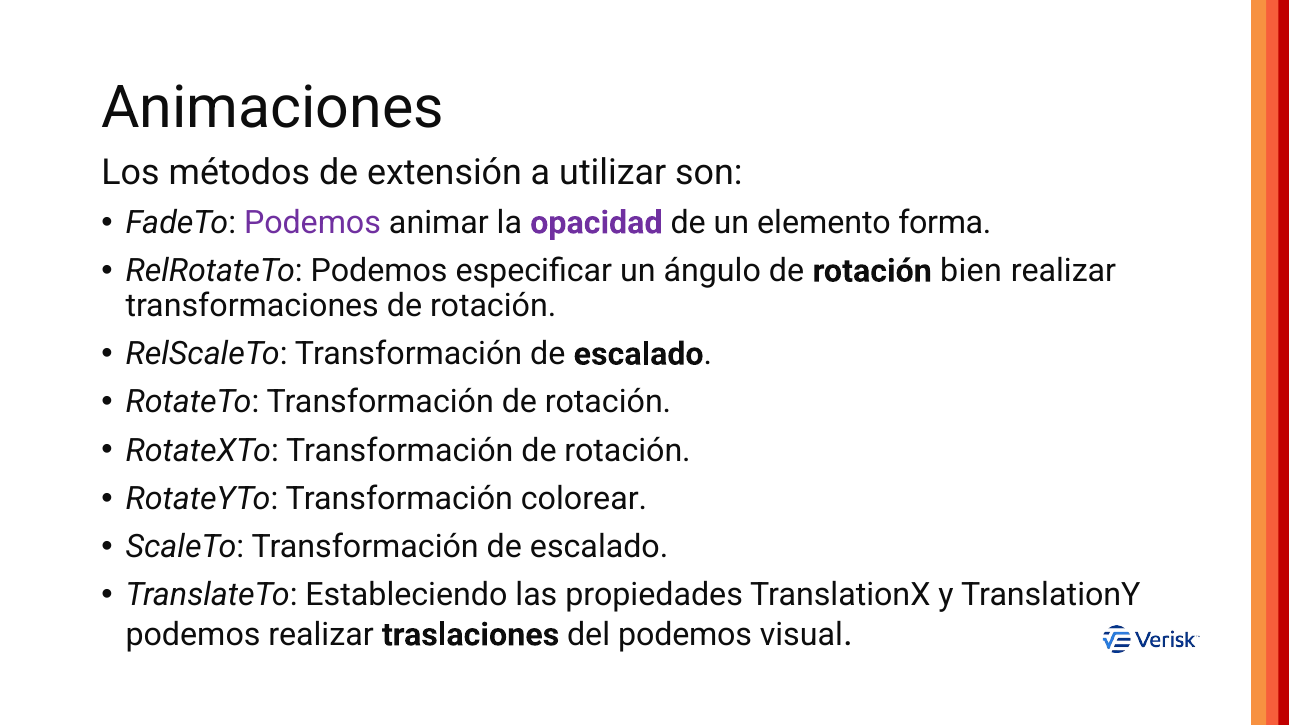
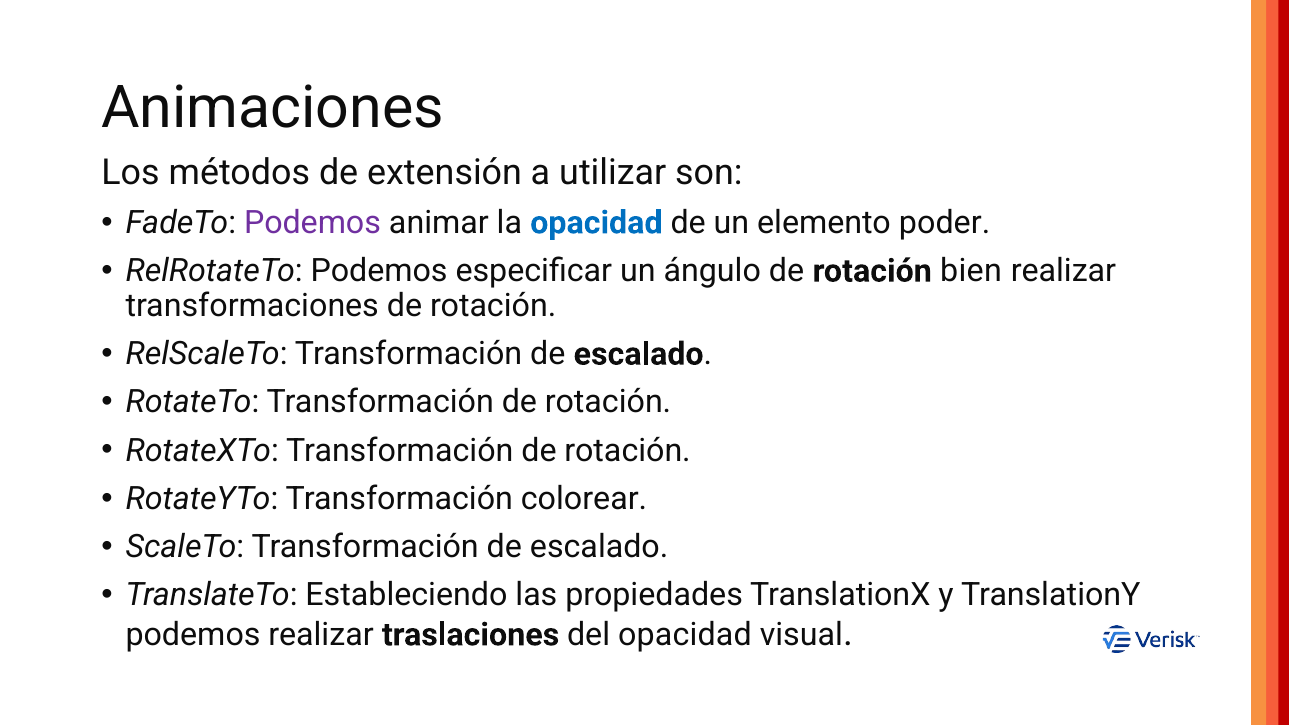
opacidad at (596, 223) colour: purple -> blue
forma: forma -> poder
del podemos: podemos -> opacidad
